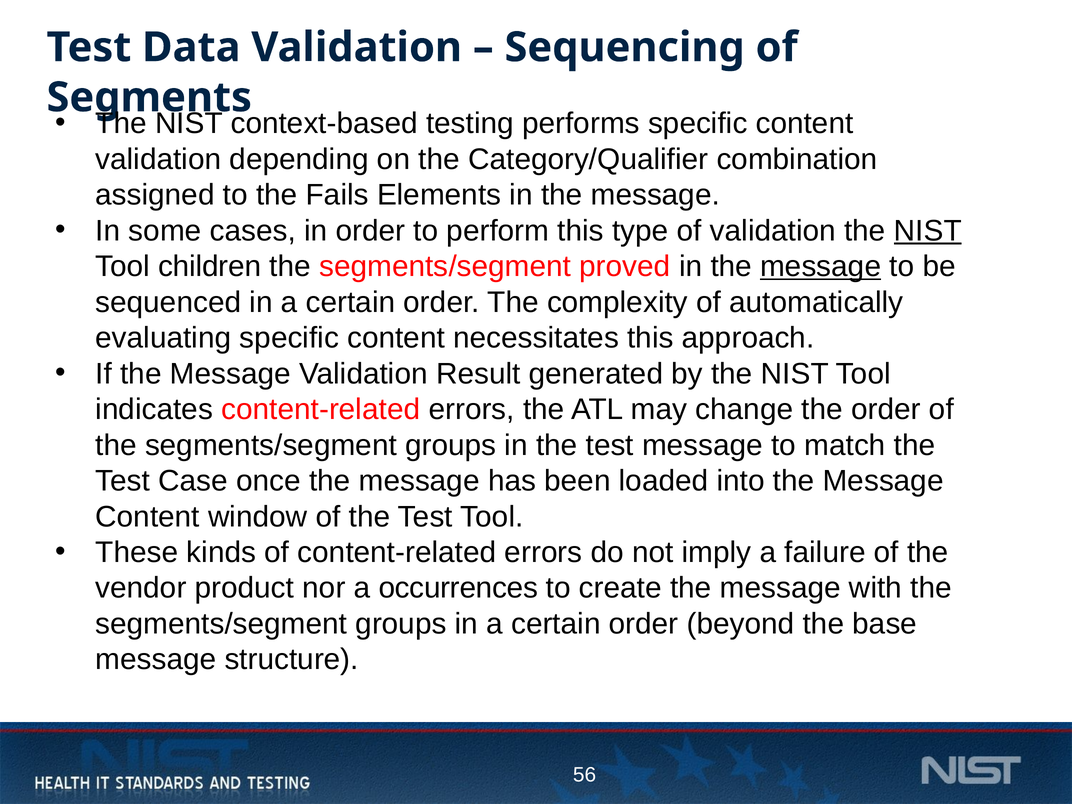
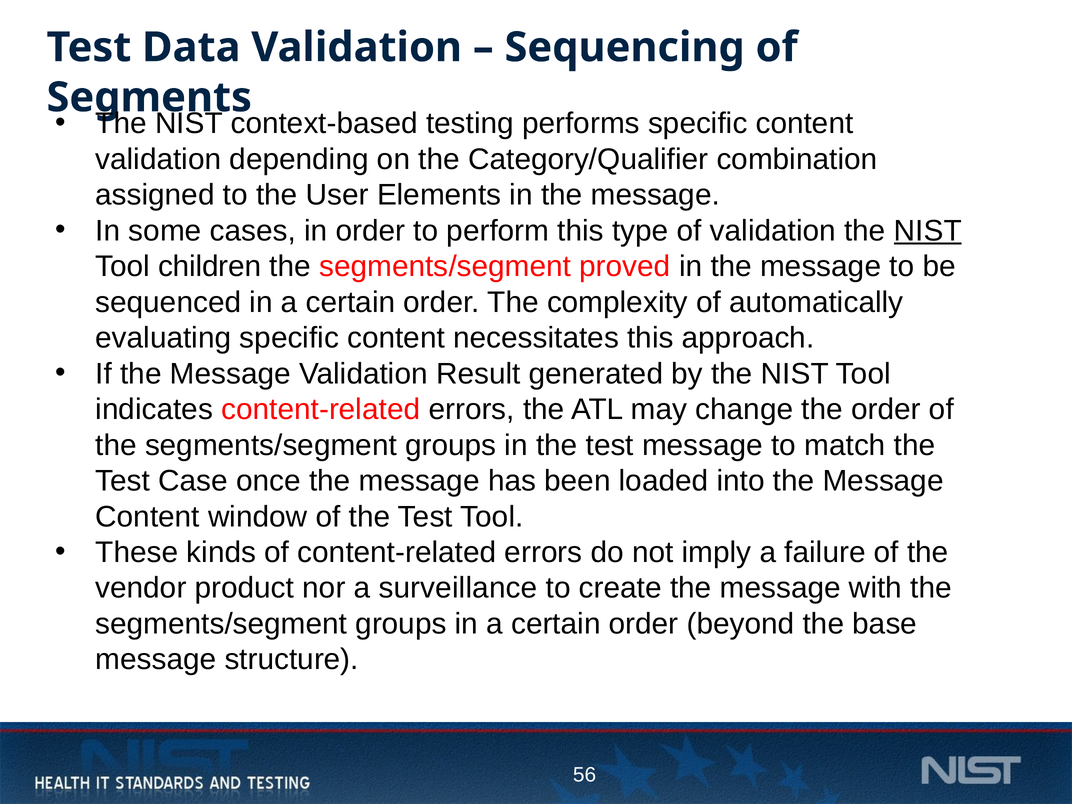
Fails: Fails -> User
message at (821, 266) underline: present -> none
occurrences: occurrences -> surveillance
